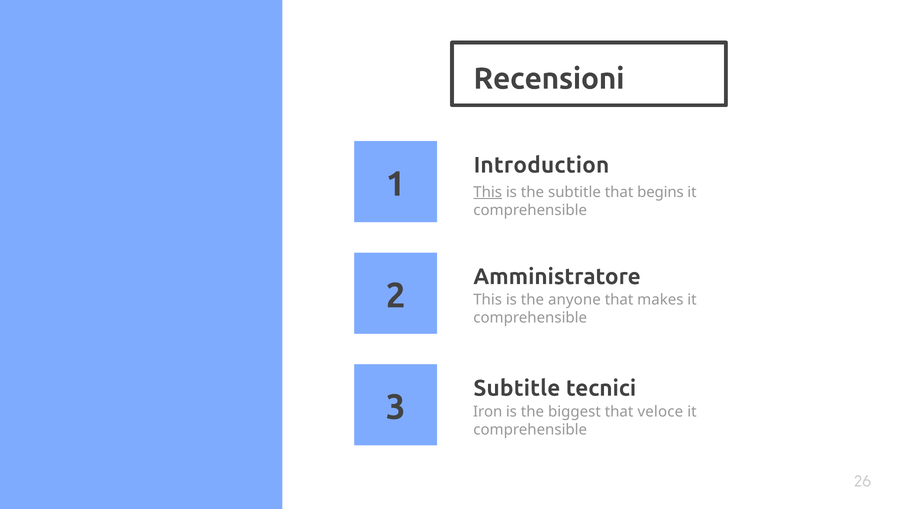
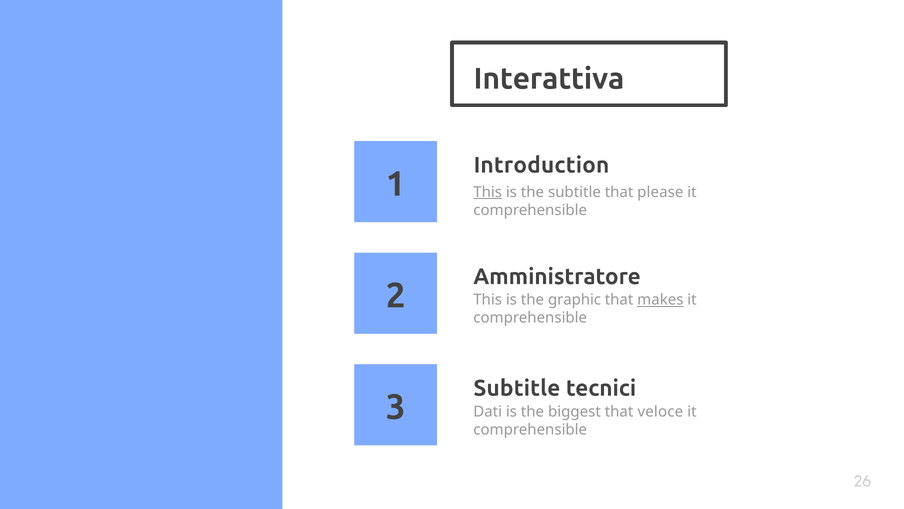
Recensioni: Recensioni -> Interattiva
begins: begins -> please
anyone: anyone -> graphic
makes underline: none -> present
Iron: Iron -> Dati
